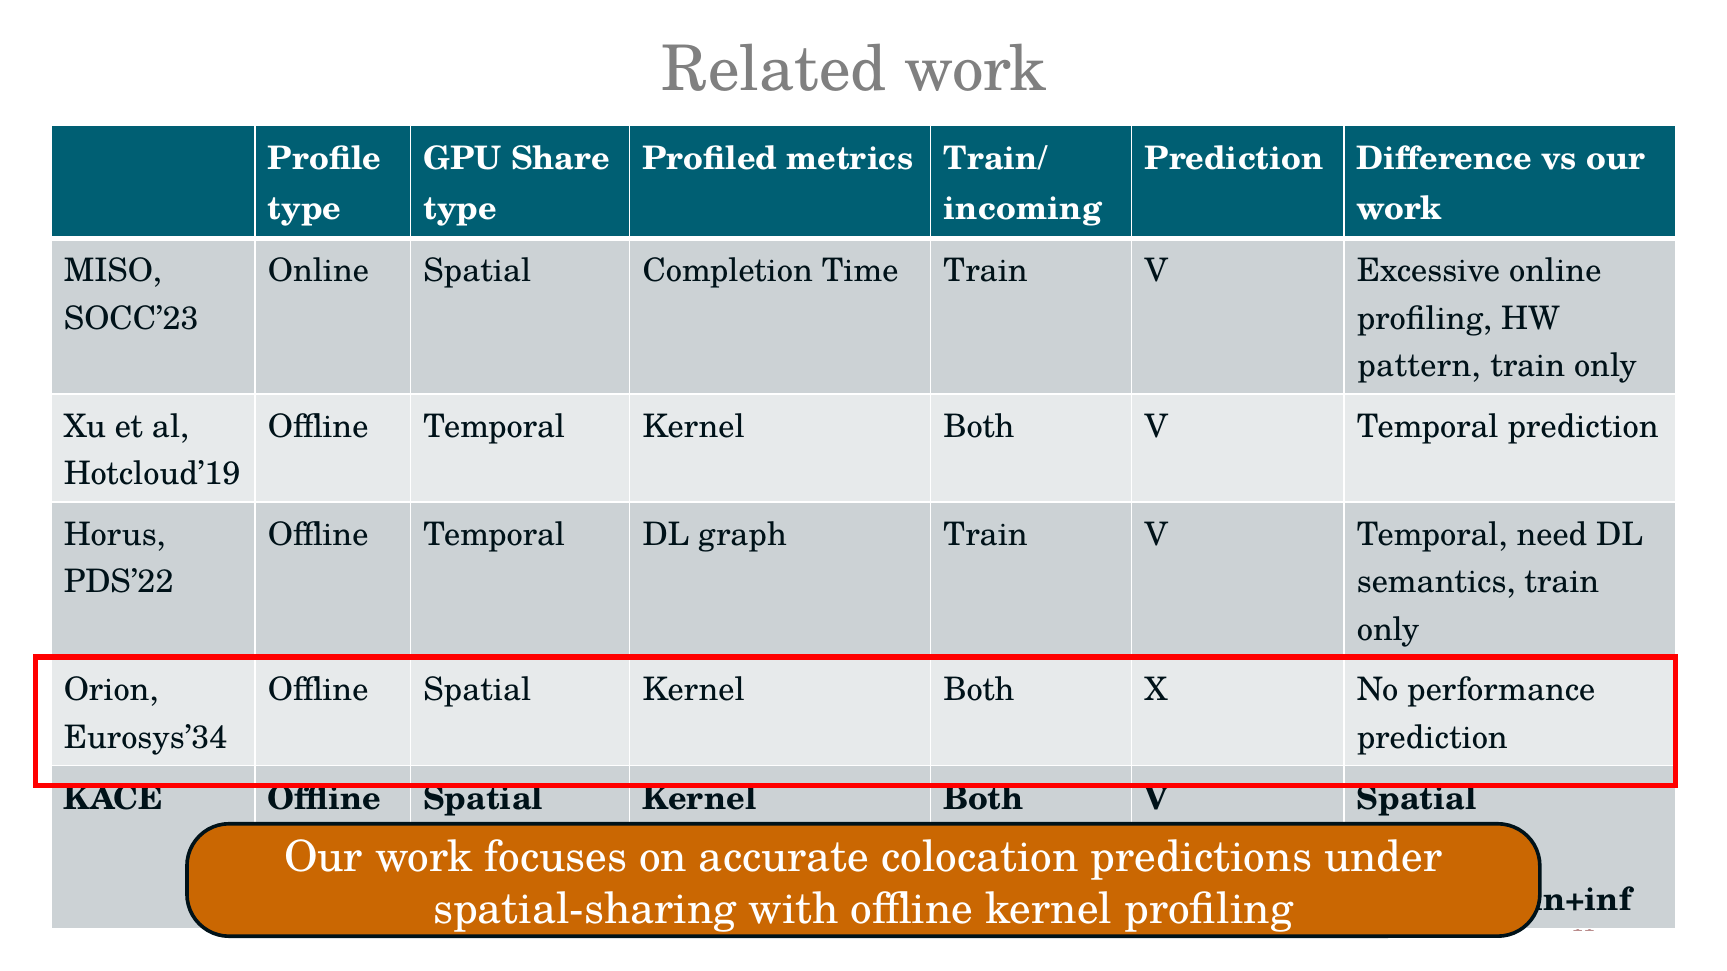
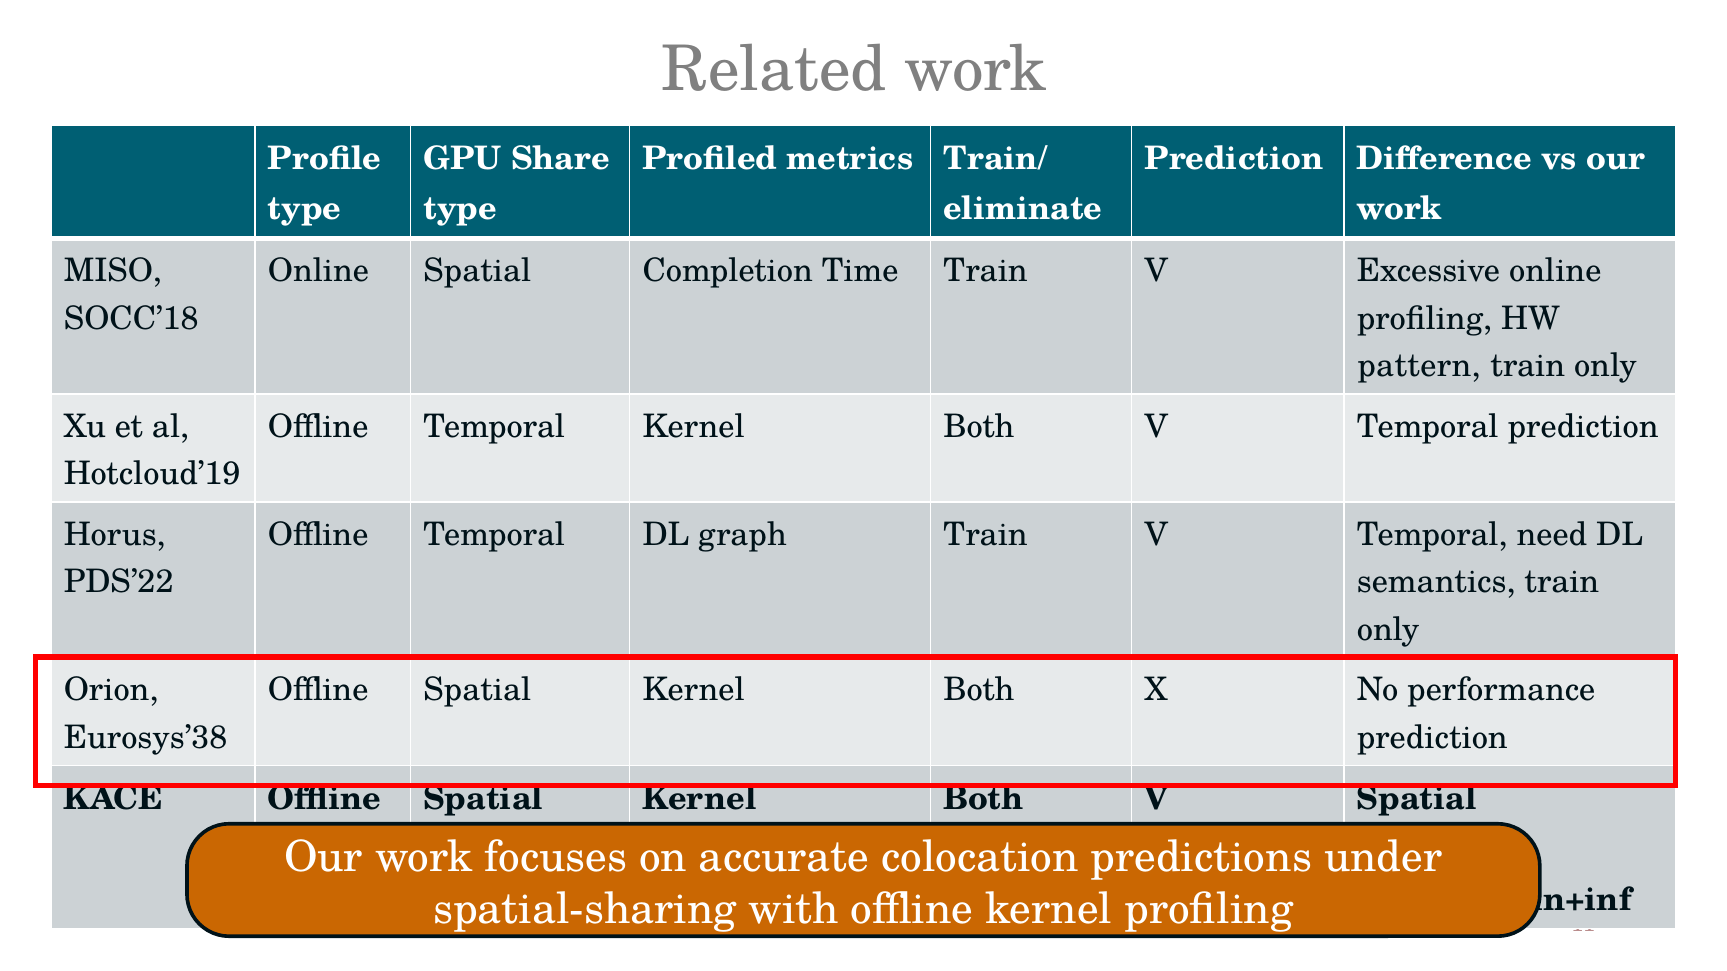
incoming: incoming -> eliminate
SOCC’23: SOCC’23 -> SOCC’18
Eurosys’34: Eurosys’34 -> Eurosys’38
